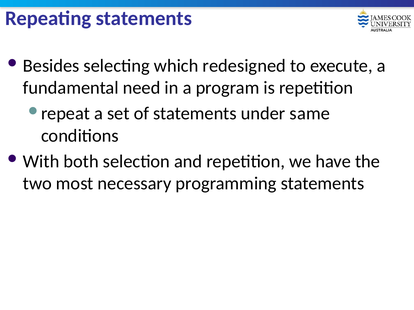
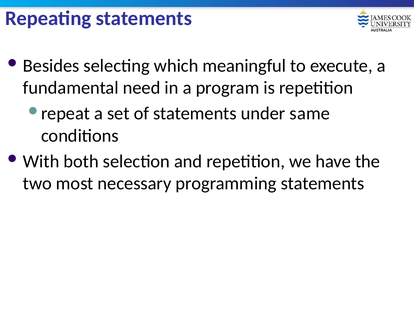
redesigned: redesigned -> meaningful
